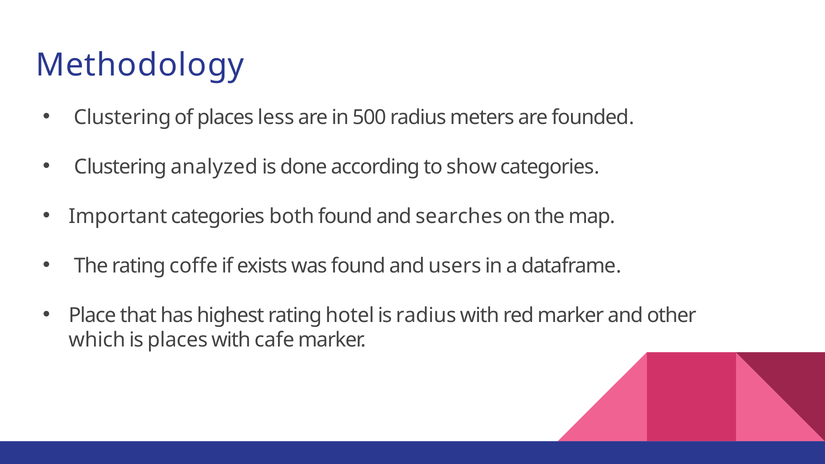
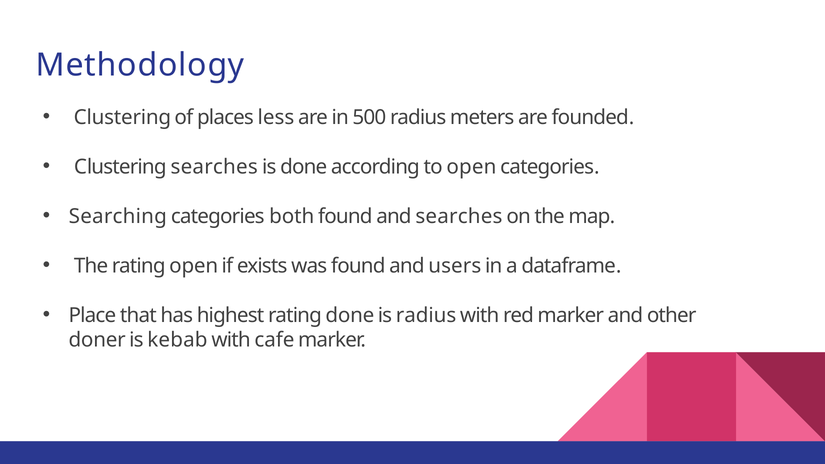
Clustering analyzed: analyzed -> searches
to show: show -> open
Important: Important -> Searching
rating coffe: coffe -> open
rating hotel: hotel -> done
which: which -> doner
is places: places -> kebab
